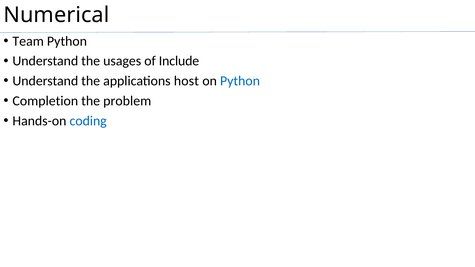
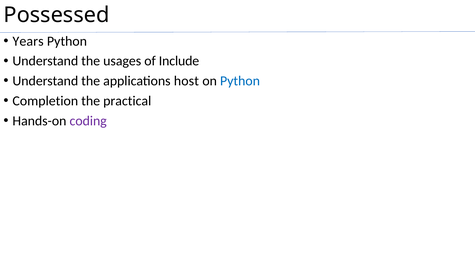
Numerical: Numerical -> Possessed
Team: Team -> Years
problem: problem -> practical
coding colour: blue -> purple
